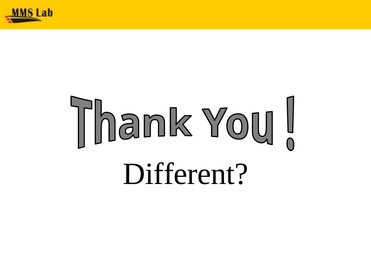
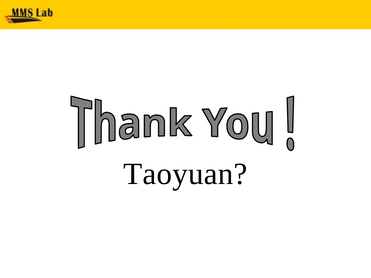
Different: Different -> Taoyuan
